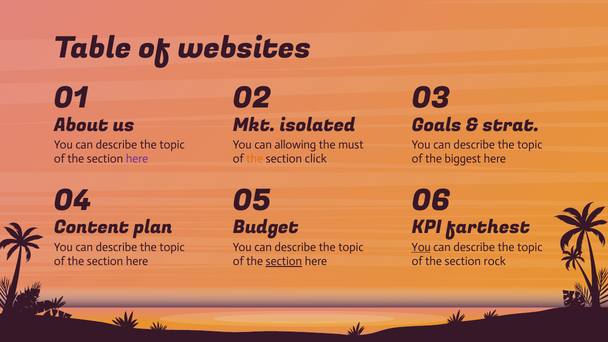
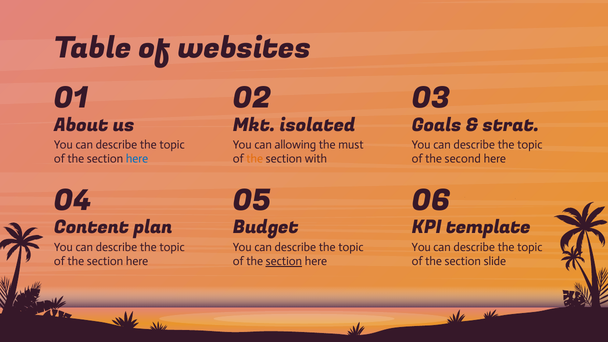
here at (137, 159) colour: purple -> blue
click: click -> with
biggest: biggest -> second
farthest: farthest -> template
You at (421, 247) underline: present -> none
rock: rock -> slide
